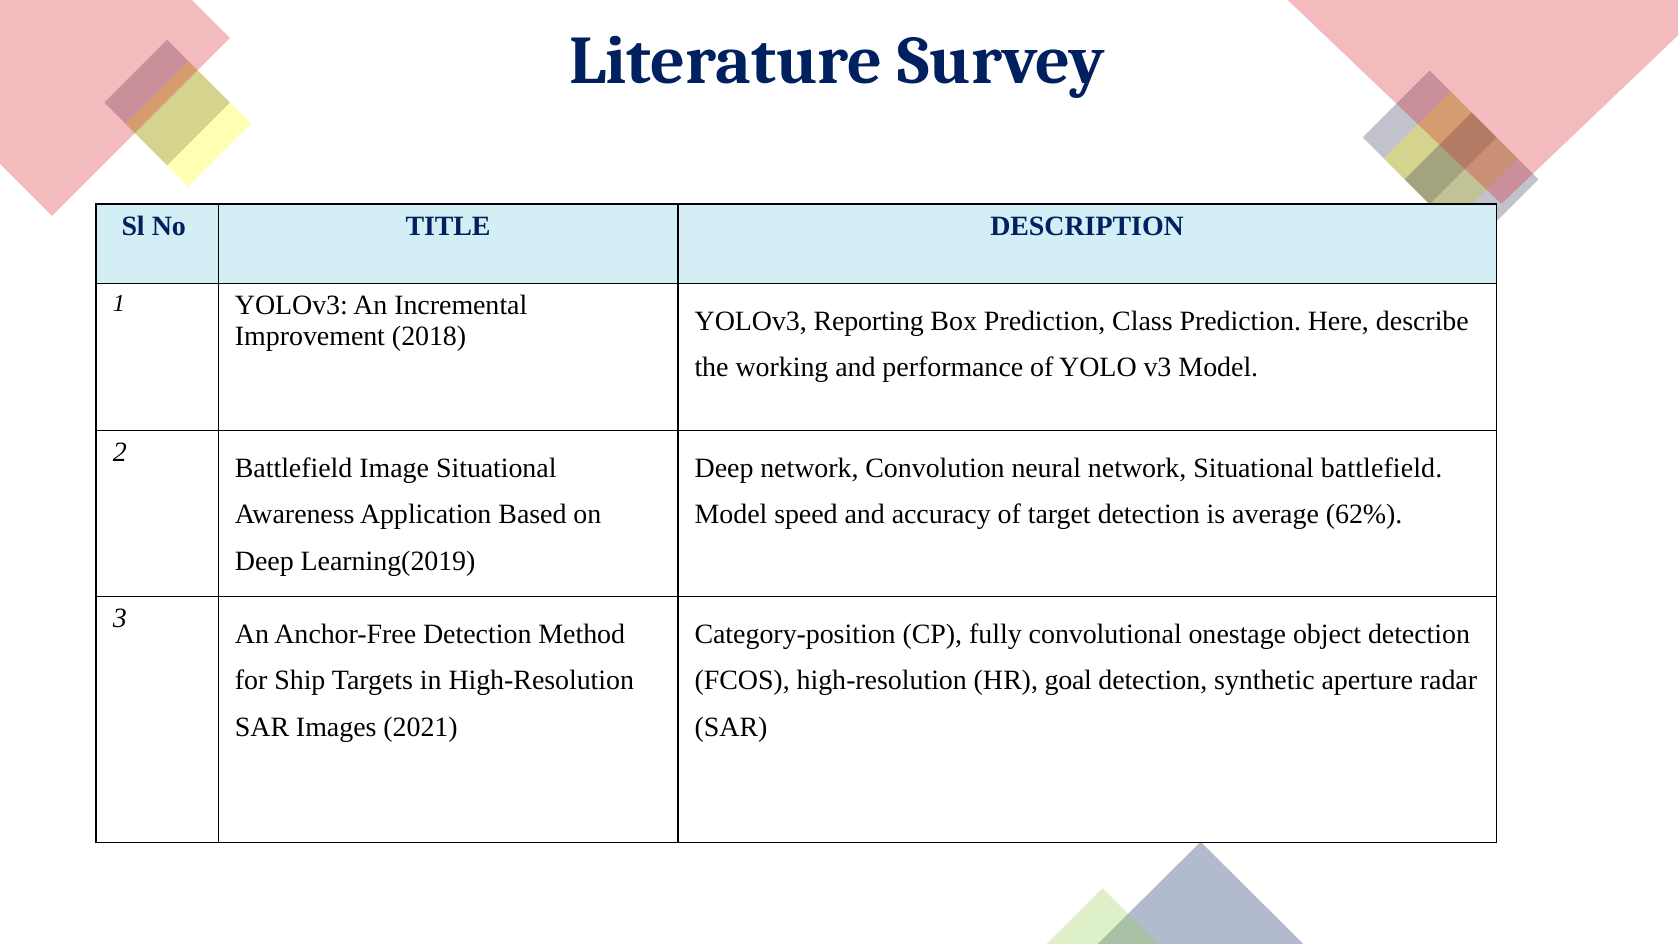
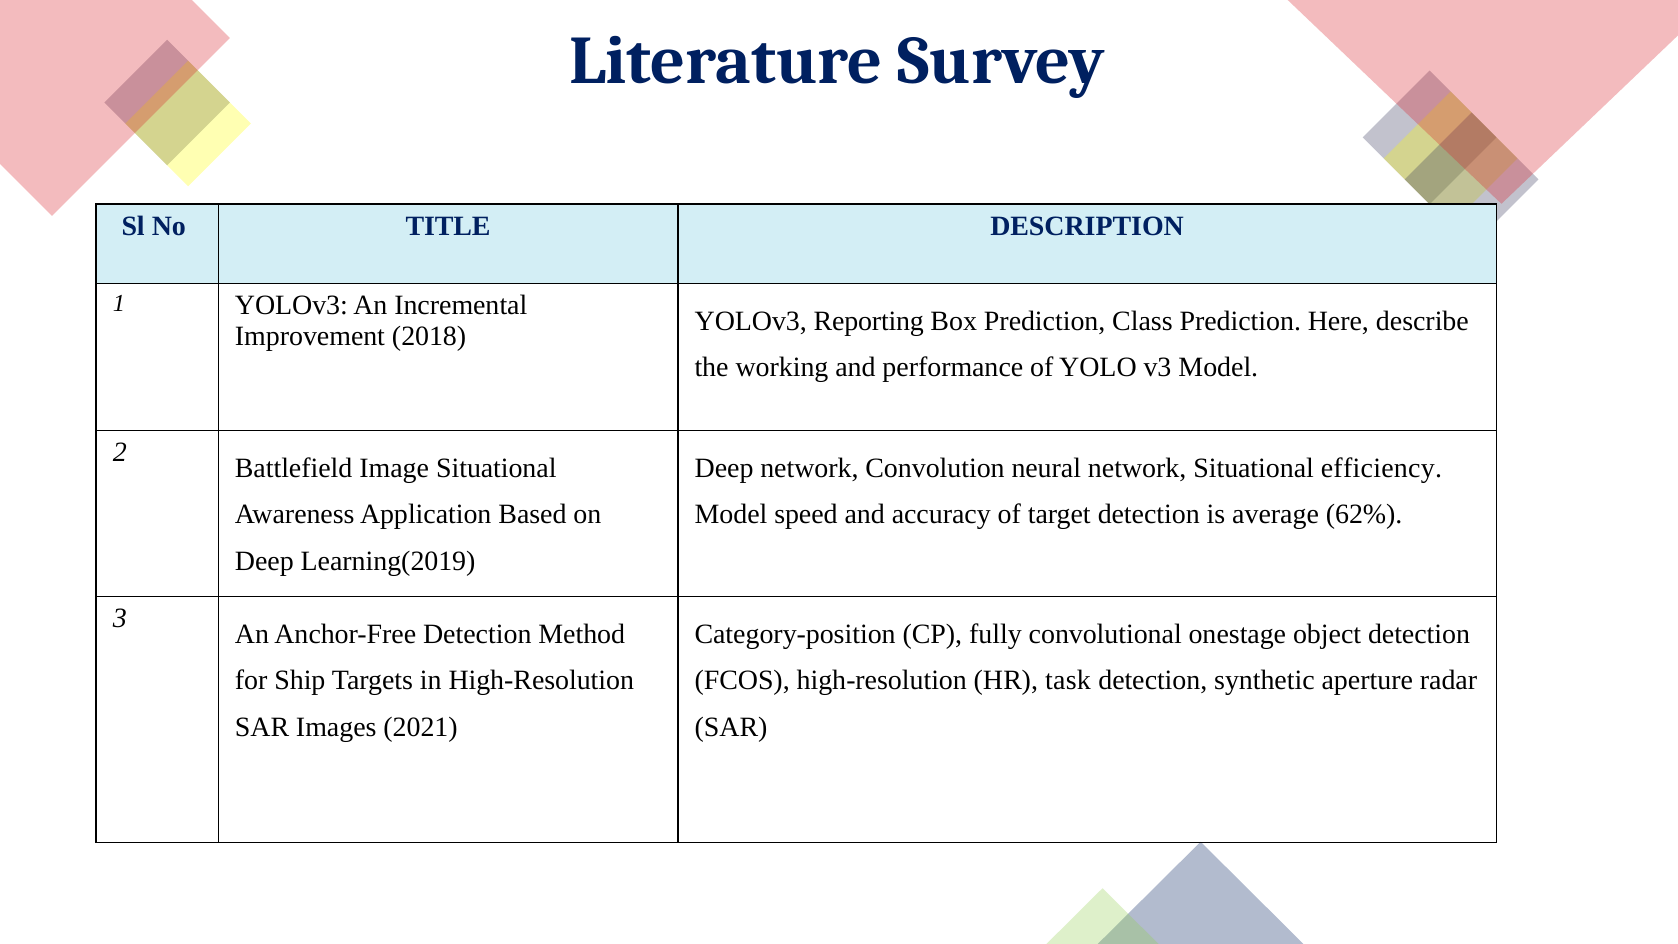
Situational battlefield: battlefield -> efficiency
goal: goal -> task
